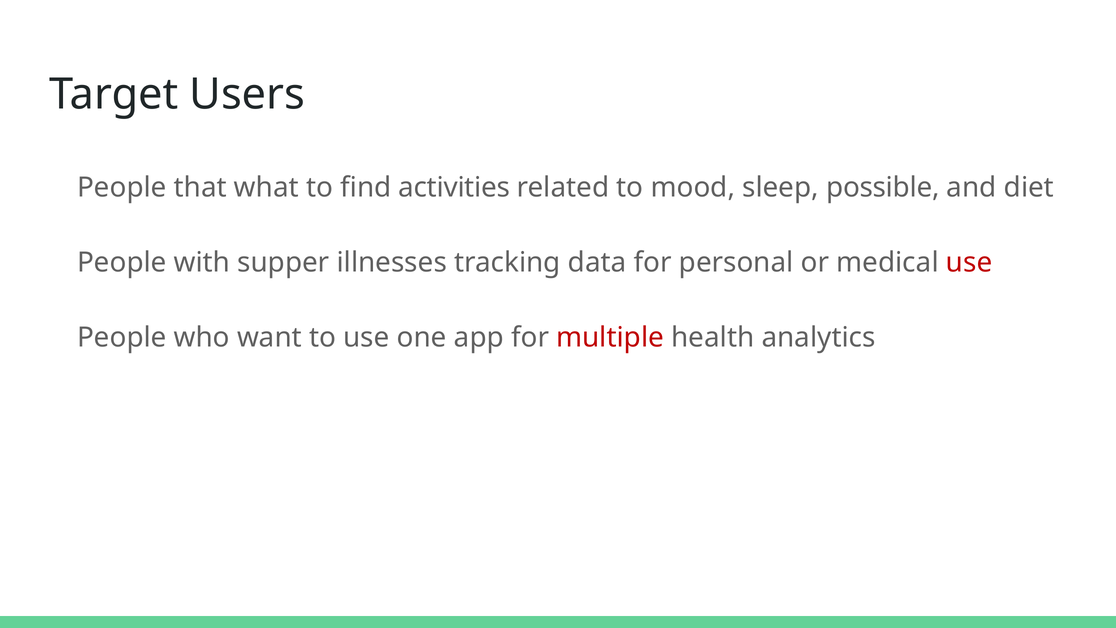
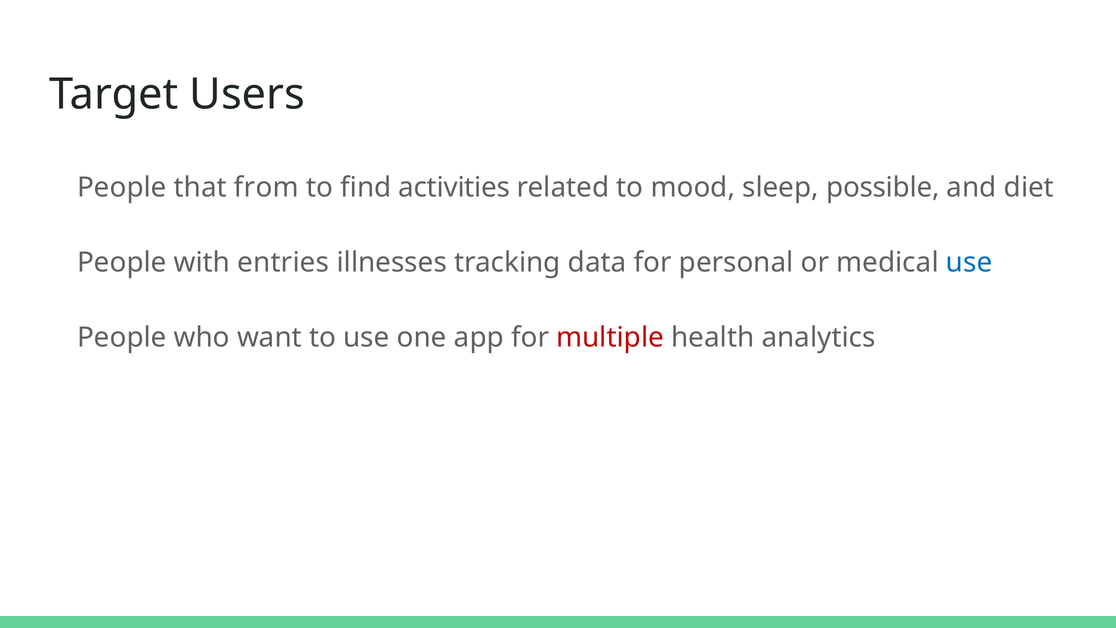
what: what -> from
supper: supper -> entries
use at (969, 262) colour: red -> blue
